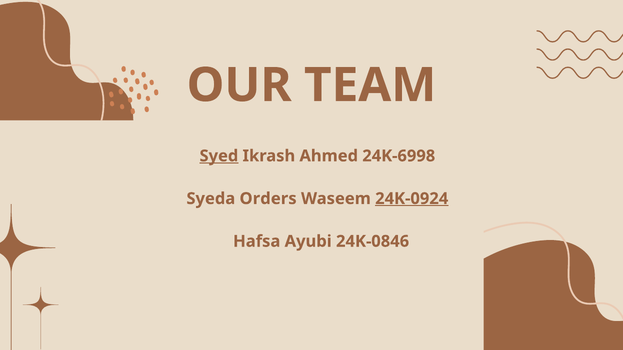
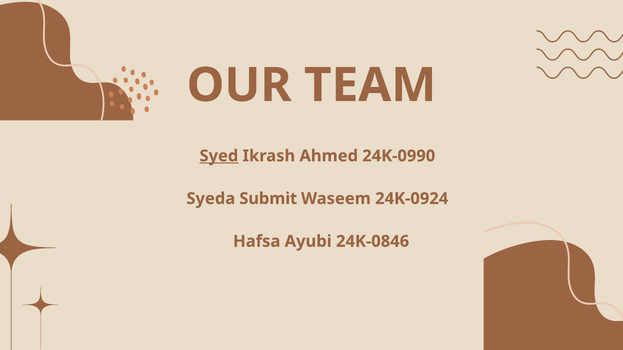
24K-6998: 24K-6998 -> 24K-0990
Orders: Orders -> Submit
24K-0924 underline: present -> none
